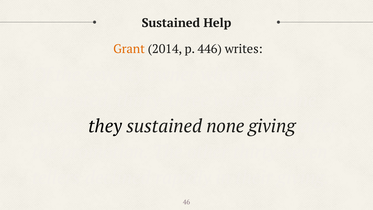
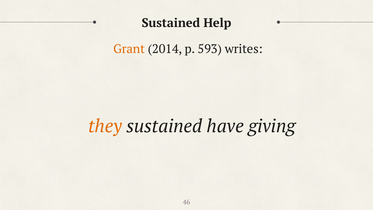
446: 446 -> 593
they colour: black -> orange
none: none -> have
